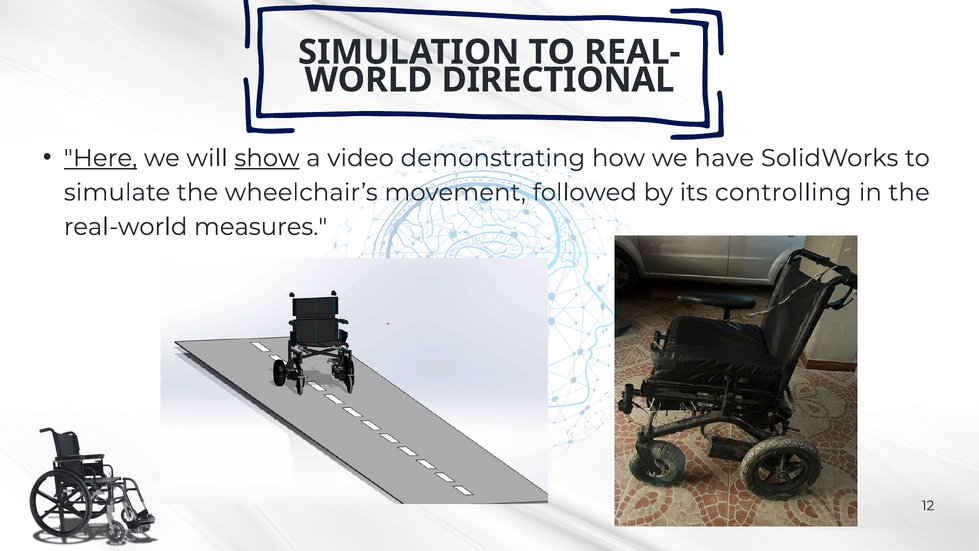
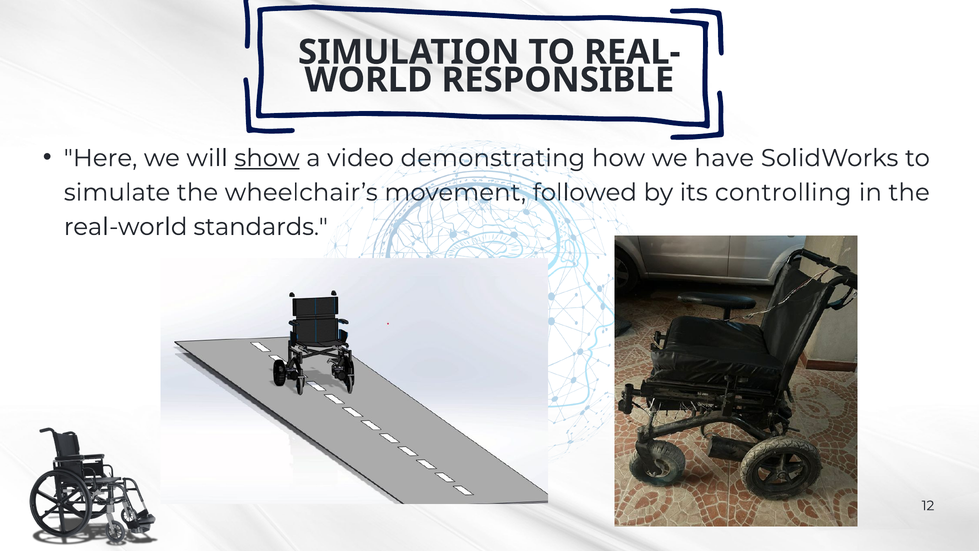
DIRECTIONAL: DIRECTIONAL -> RESPONSIBLE
Here underline: present -> none
measures: measures -> standards
